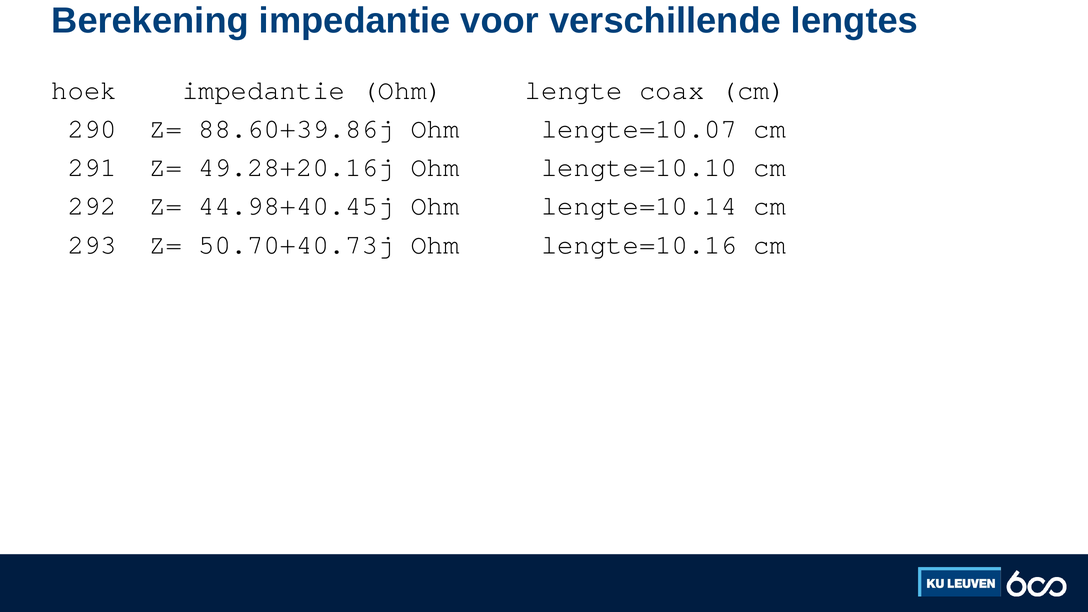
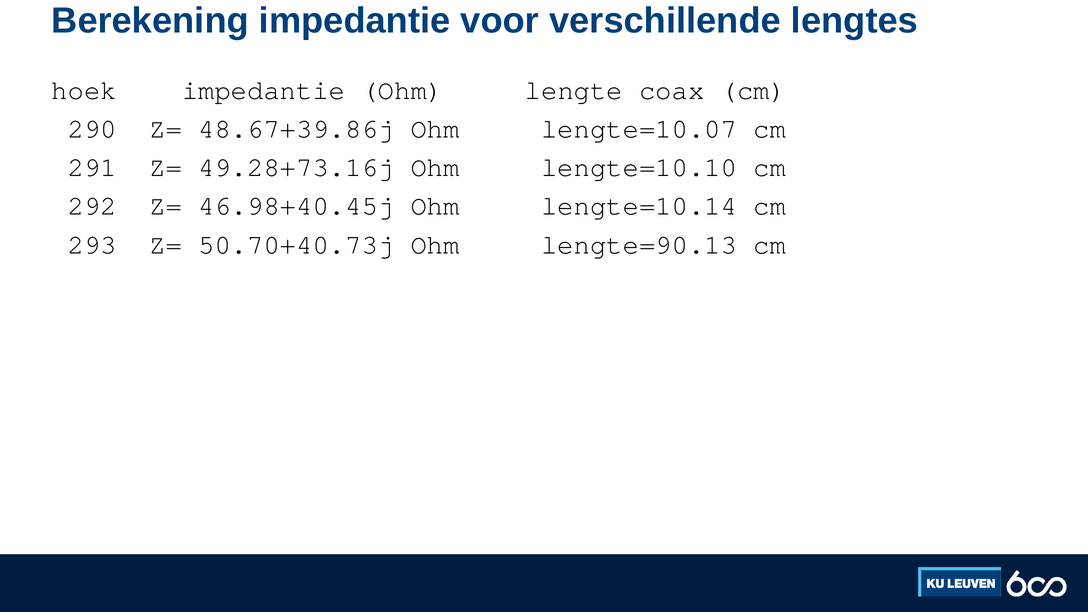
88.60+39.86j: 88.60+39.86j -> 48.67+39.86j
49.28+20.16j: 49.28+20.16j -> 49.28+73.16j
44.98+40.45j: 44.98+40.45j -> 46.98+40.45j
lengte=10.16: lengte=10.16 -> lengte=90.13
